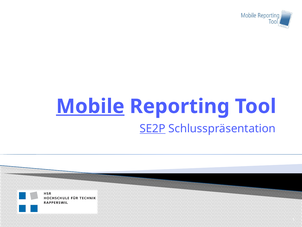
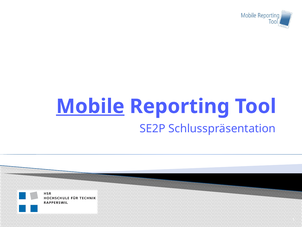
SE2P underline: present -> none
